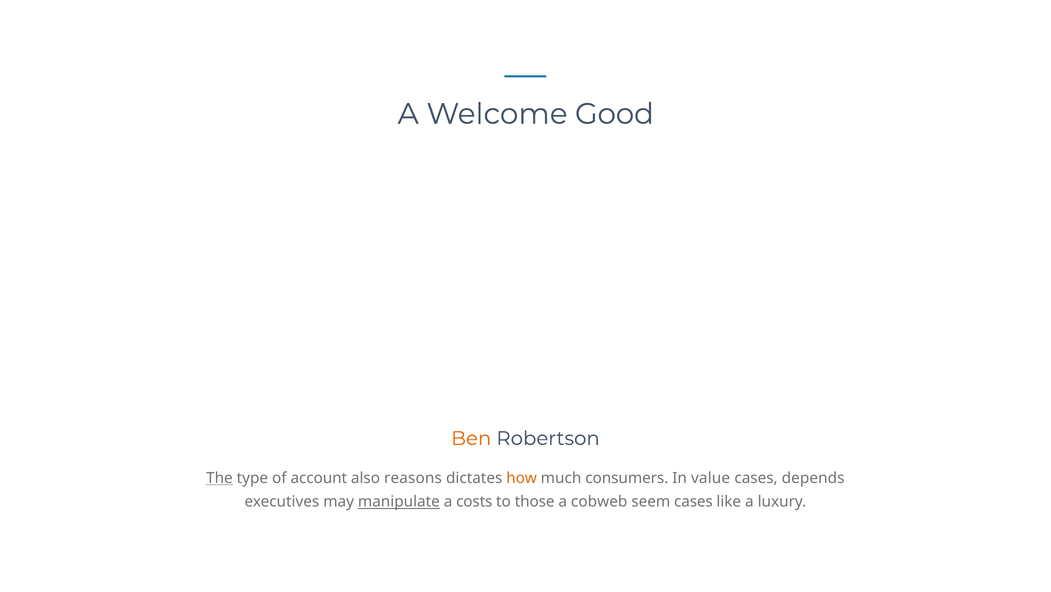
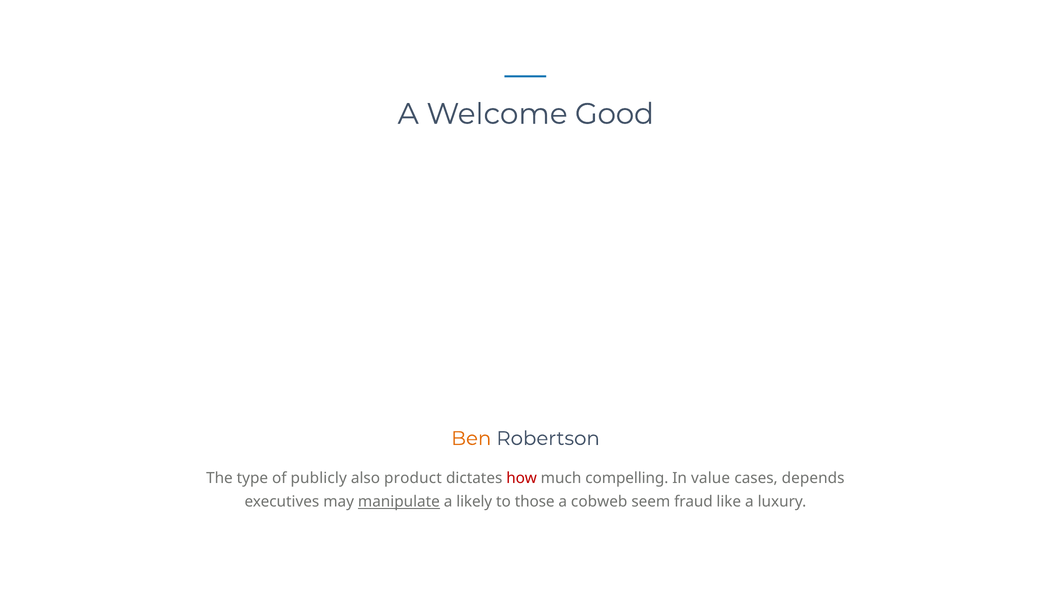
The underline: present -> none
account: account -> publicly
reasons: reasons -> product
how colour: orange -> red
consumers: consumers -> compelling
costs: costs -> likely
seem cases: cases -> fraud
